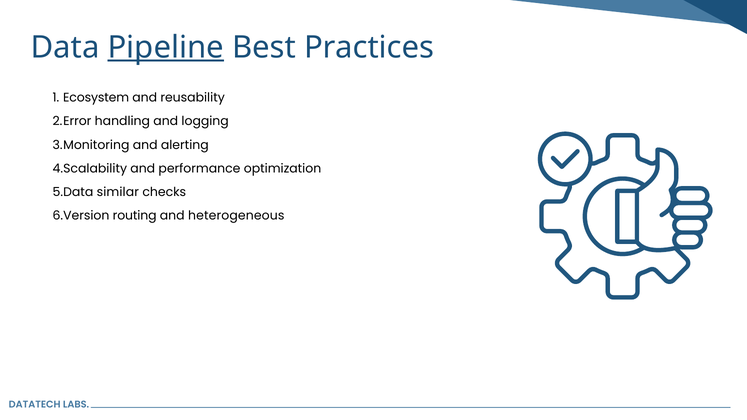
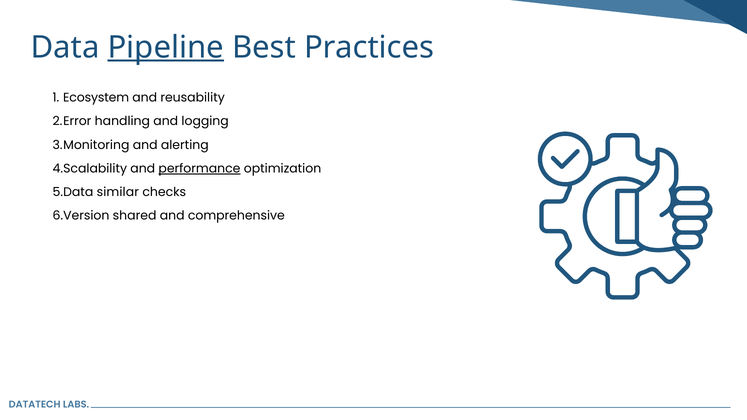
performance underline: none -> present
routing: routing -> shared
heterogeneous: heterogeneous -> comprehensive
